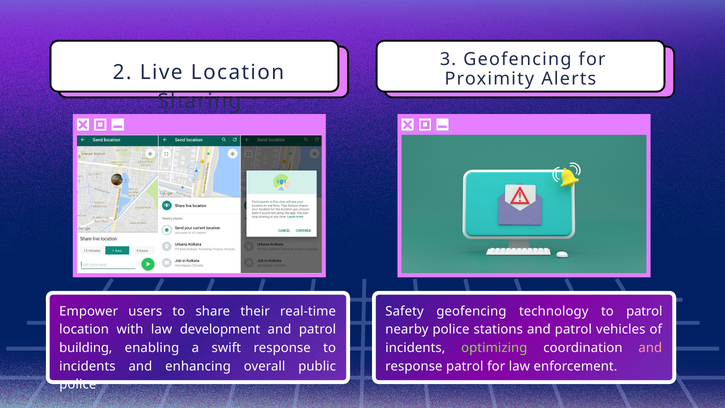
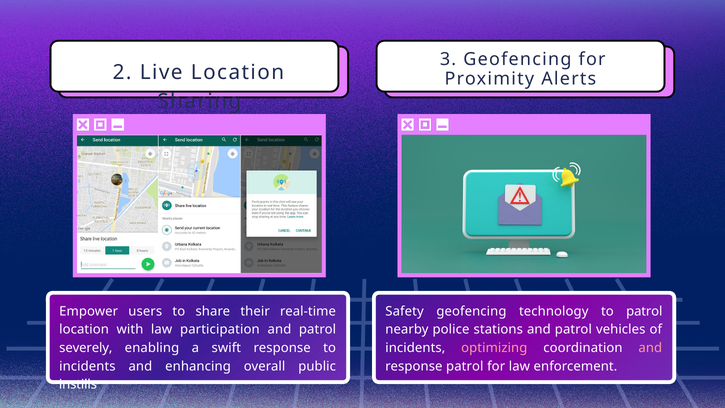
development: development -> participation
building: building -> severely
optimizing colour: light green -> pink
police at (78, 384): police -> instills
